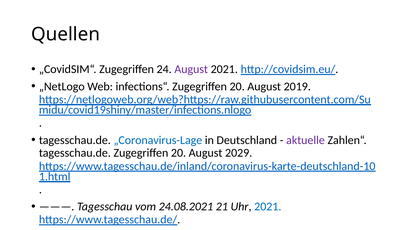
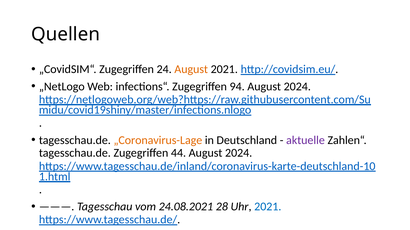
August at (191, 70) colour: purple -> orange
infections“ Zugegriffen 20: 20 -> 94
2019 at (297, 87): 2019 -> 2024
„Coronavirus-Lage colour: blue -> orange
tagesschau.de Zugegriffen 20: 20 -> 44
2029 at (239, 153): 2029 -> 2024
21: 21 -> 28
